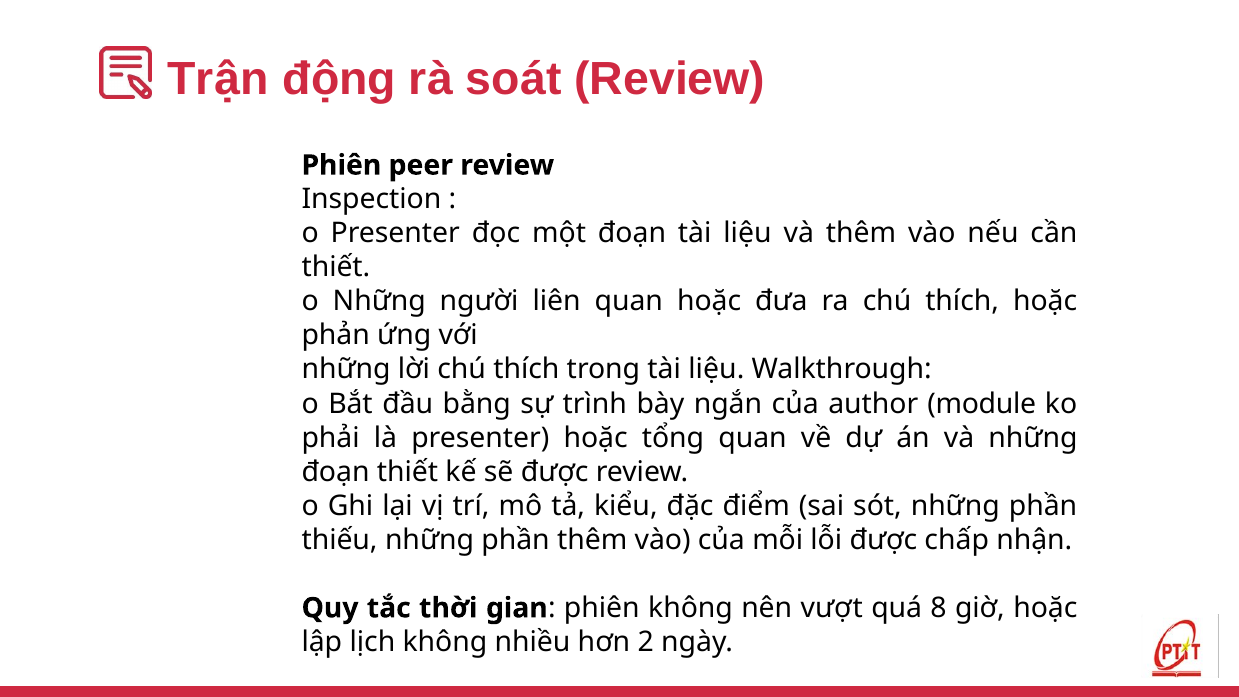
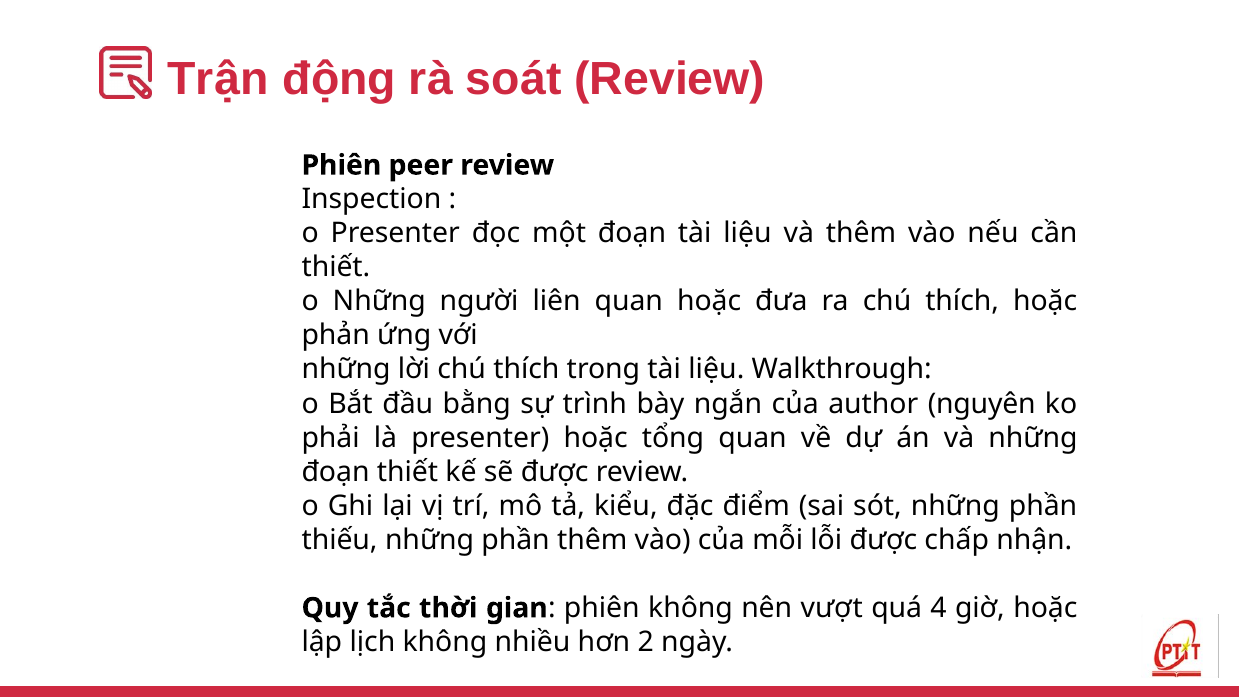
module: module -> nguyên
8: 8 -> 4
